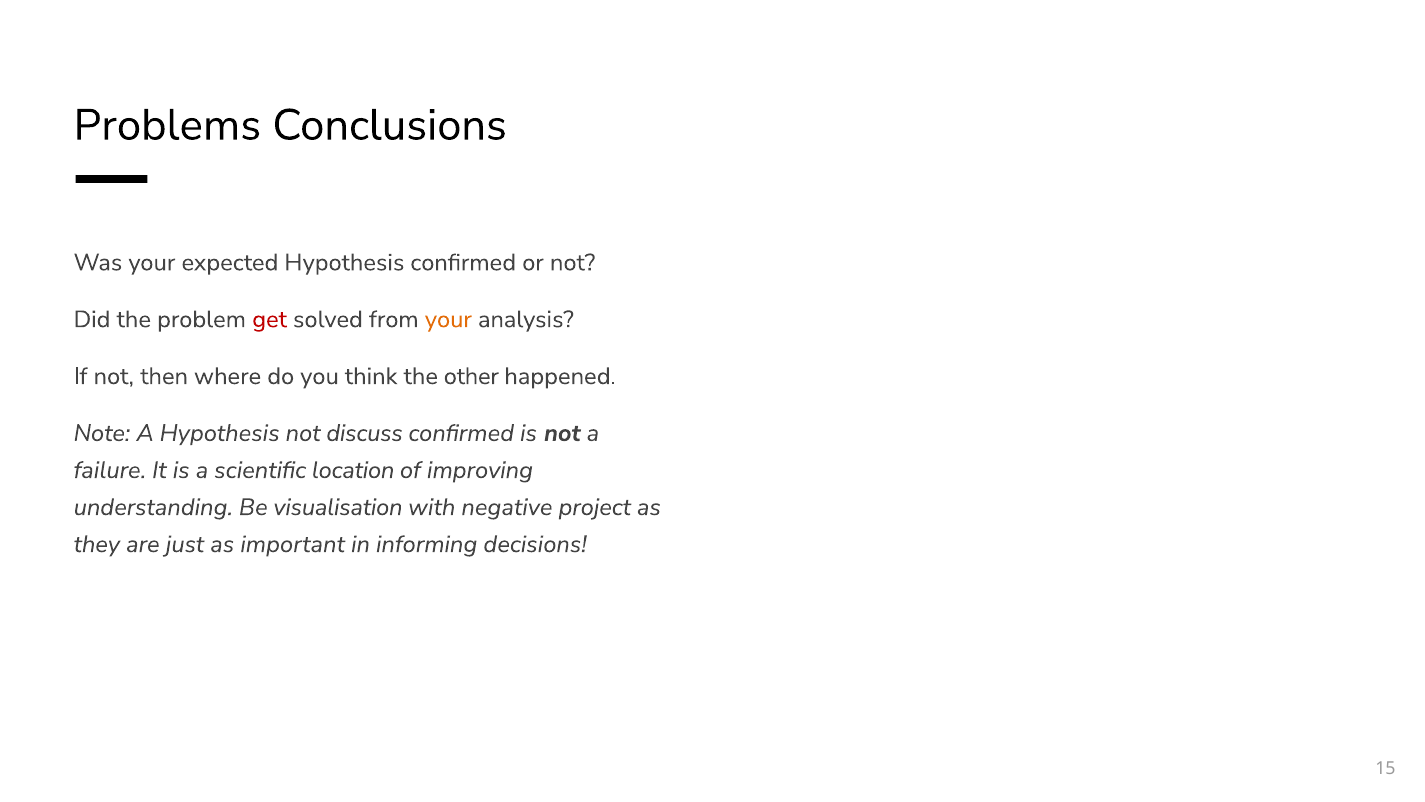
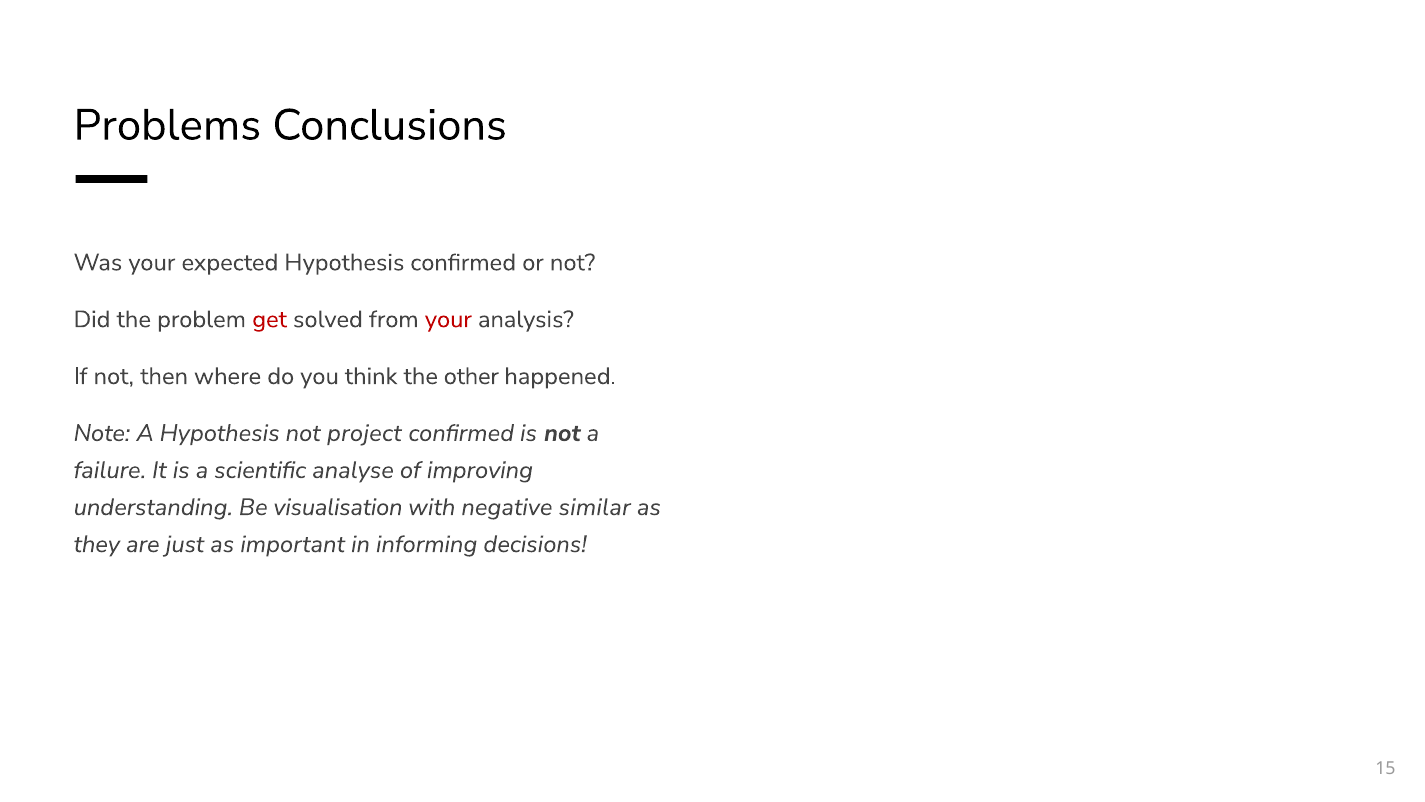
your at (448, 319) colour: orange -> red
discuss: discuss -> project
location: location -> analyse
project: project -> similar
